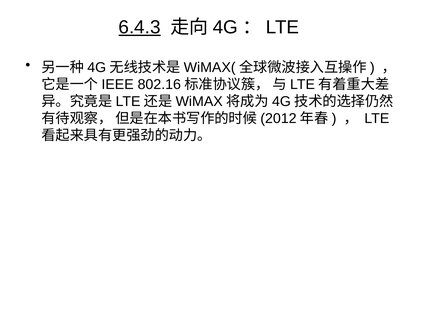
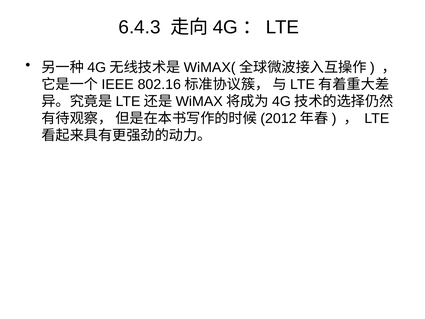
6.4.3 underline: present -> none
